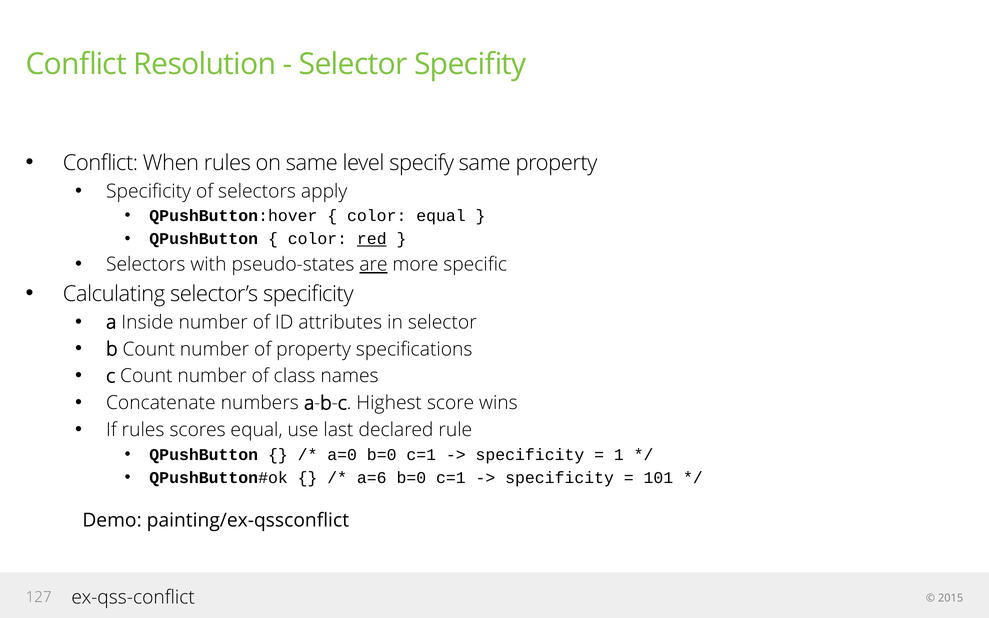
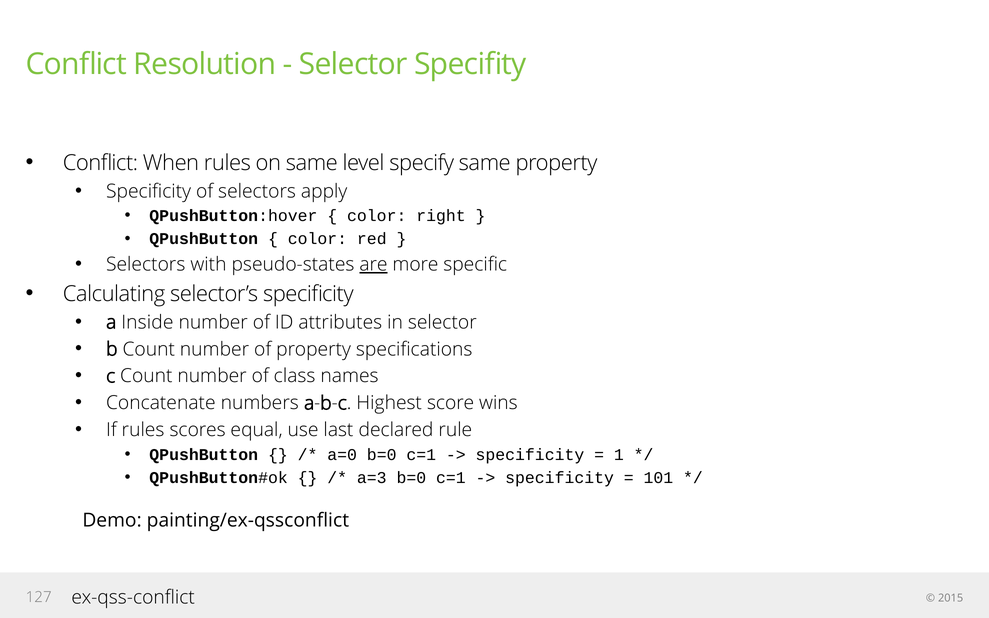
color equal: equal -> right
red underline: present -> none
a=6: a=6 -> a=3
